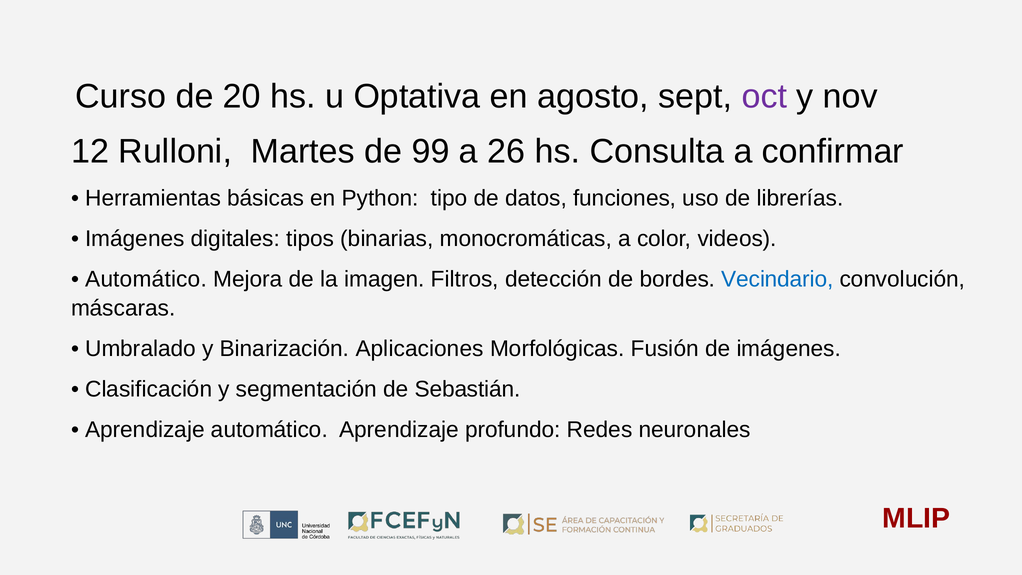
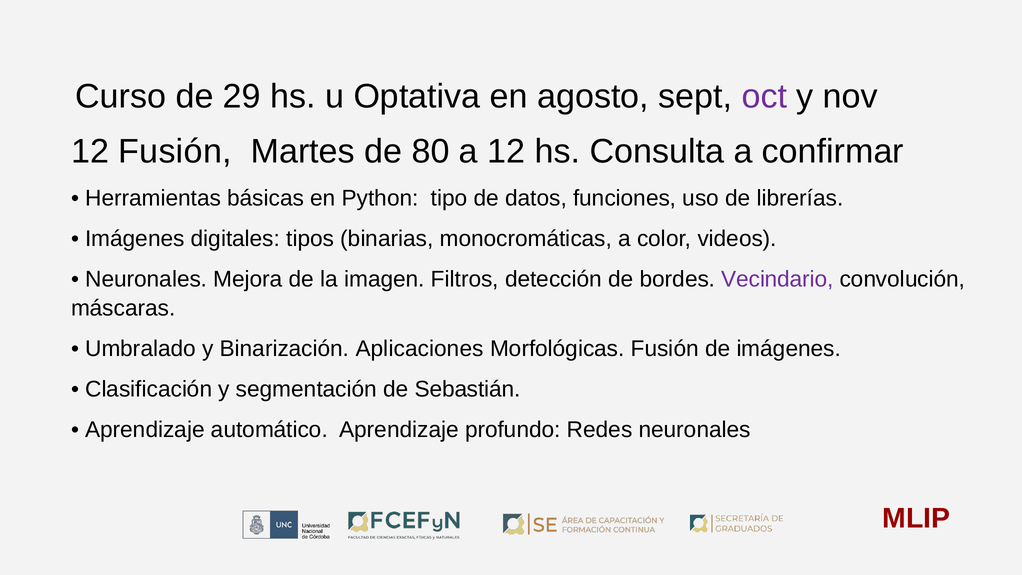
20: 20 -> 29
12 Rulloni: Rulloni -> Fusión
99: 99 -> 80
a 26: 26 -> 12
Automático at (146, 279): Automático -> Neuronales
Vecindario colour: blue -> purple
